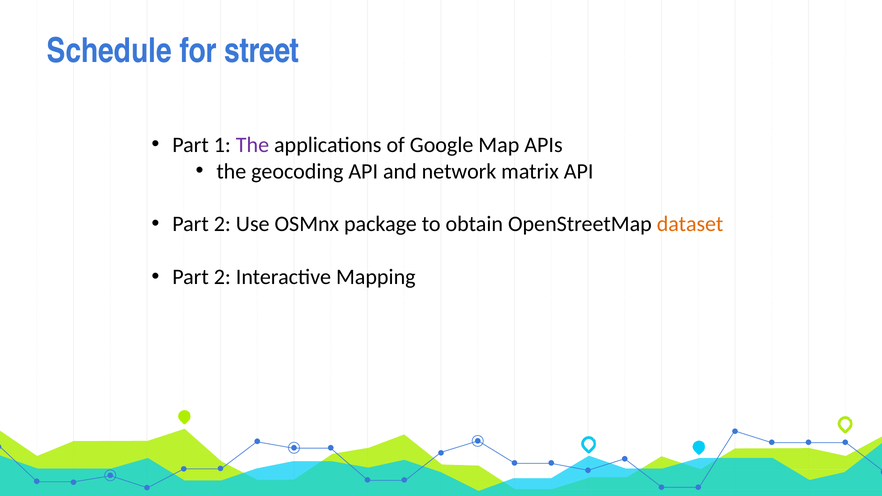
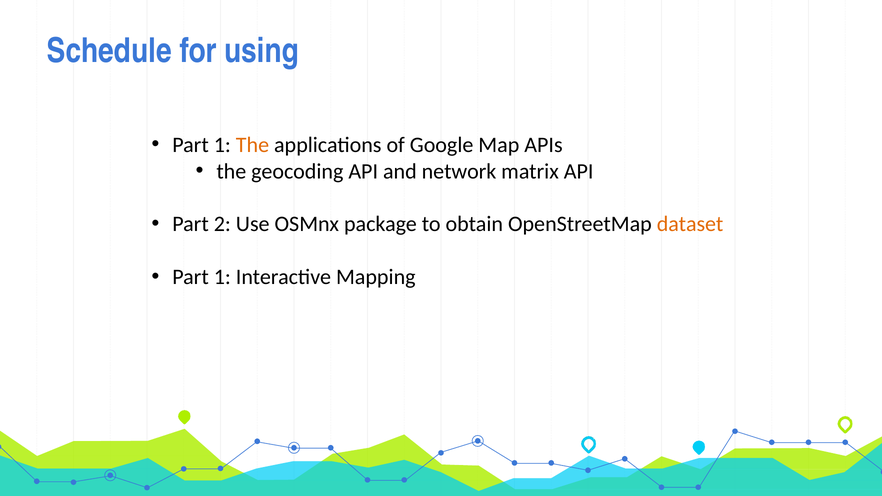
street: street -> using
The at (252, 145) colour: purple -> orange
2 at (222, 277): 2 -> 1
